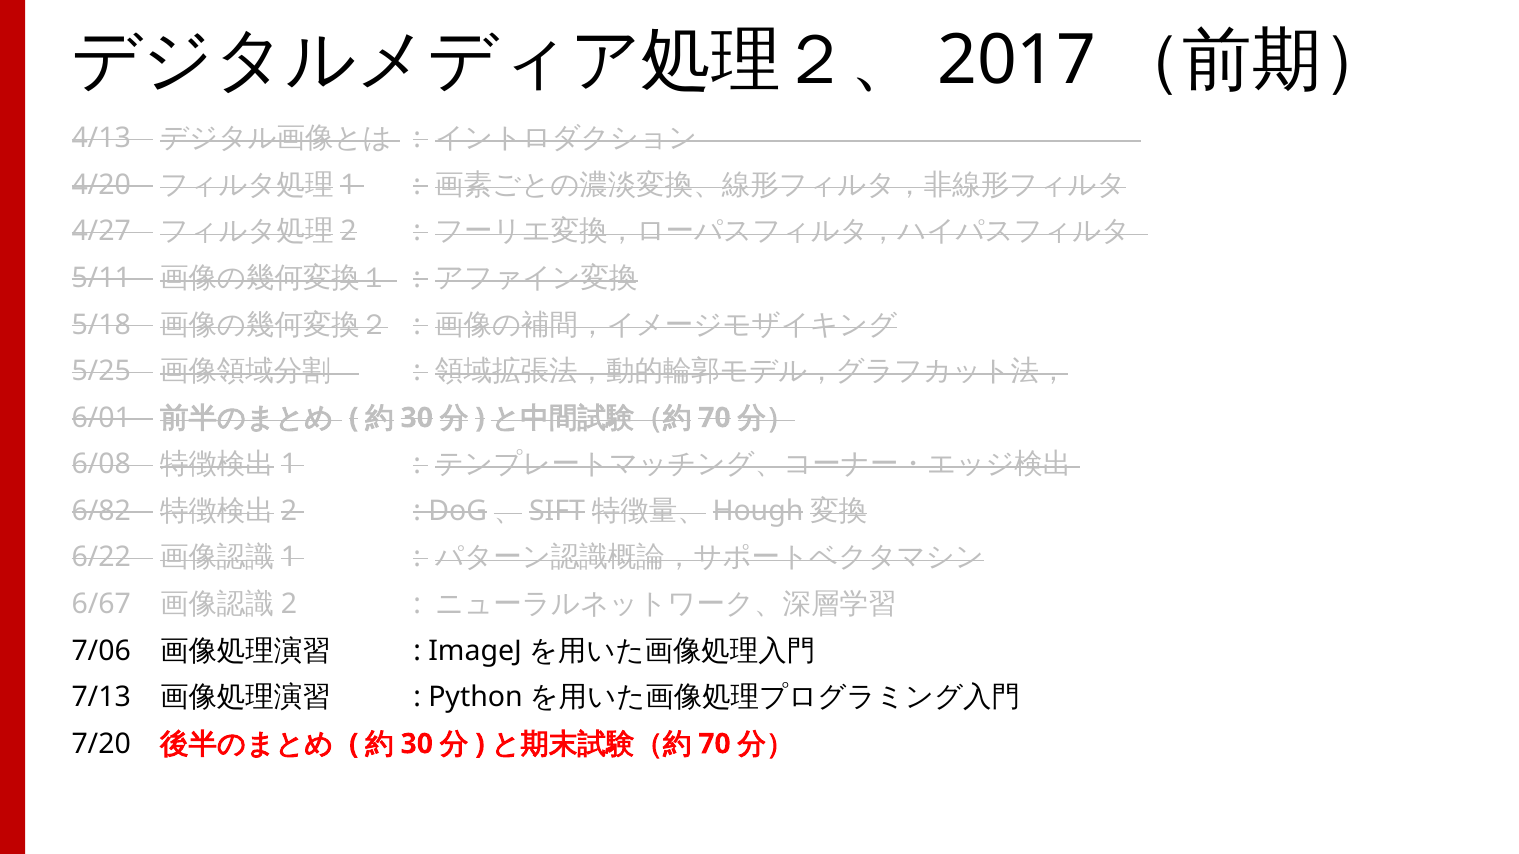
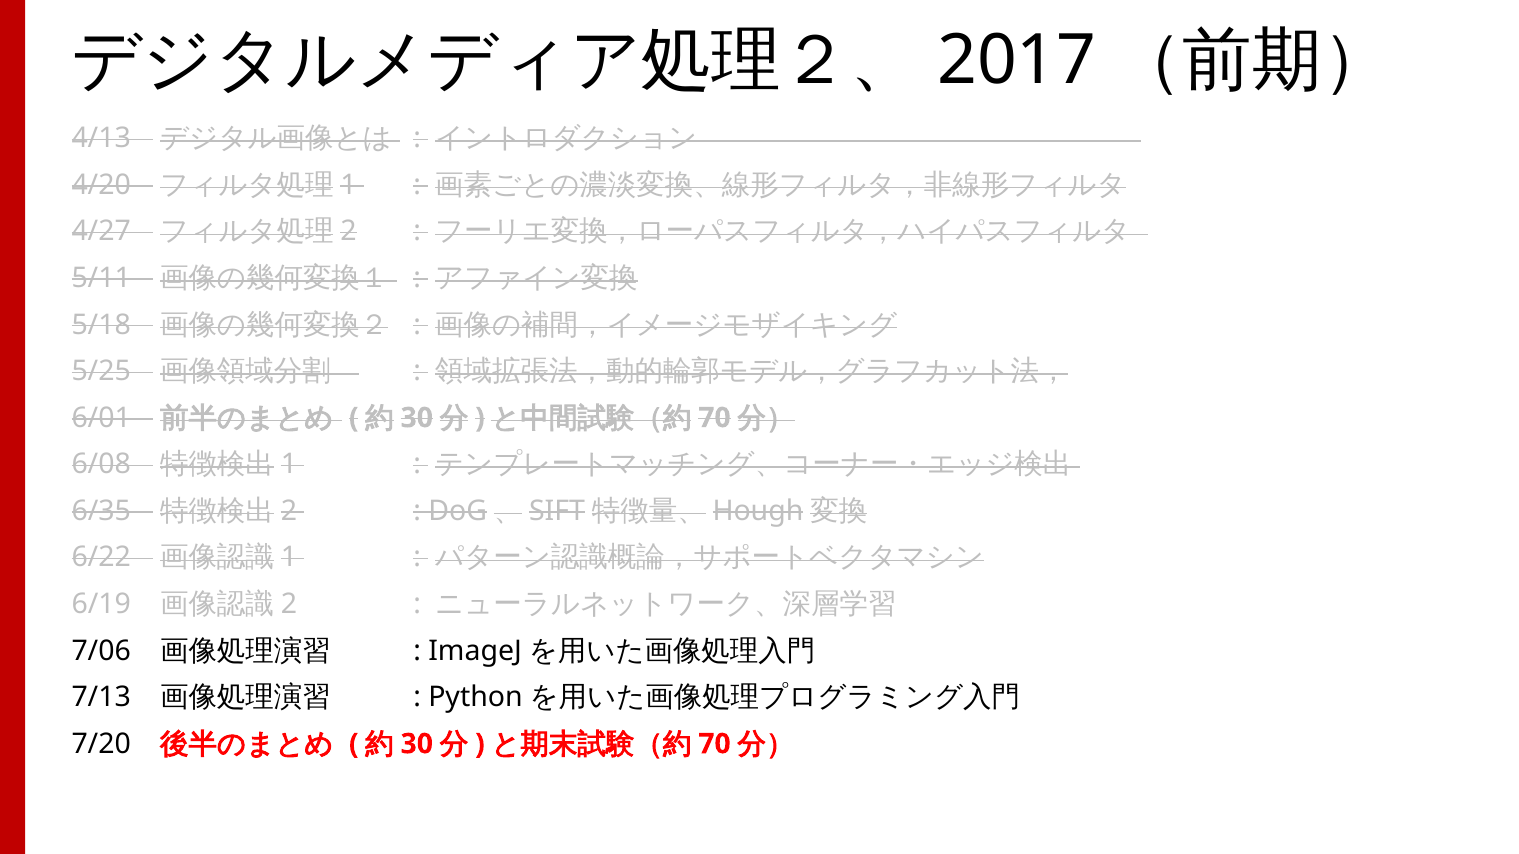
6/82: 6/82 -> 6/35
6/67: 6/67 -> 6/19
